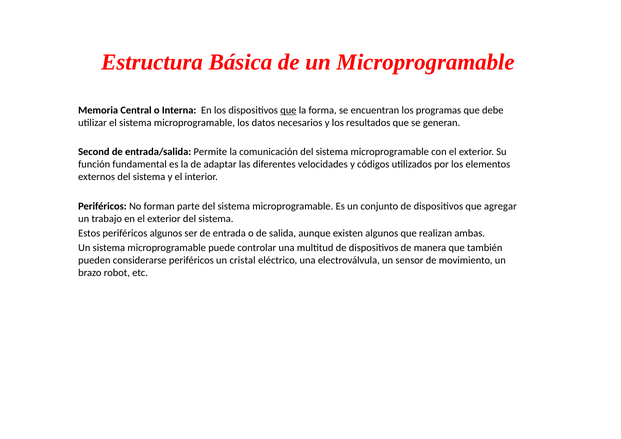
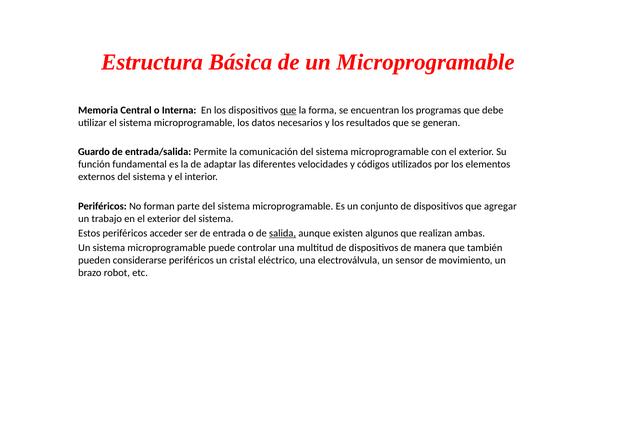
Second: Second -> Guardo
periféricos algunos: algunos -> acceder
salida underline: none -> present
